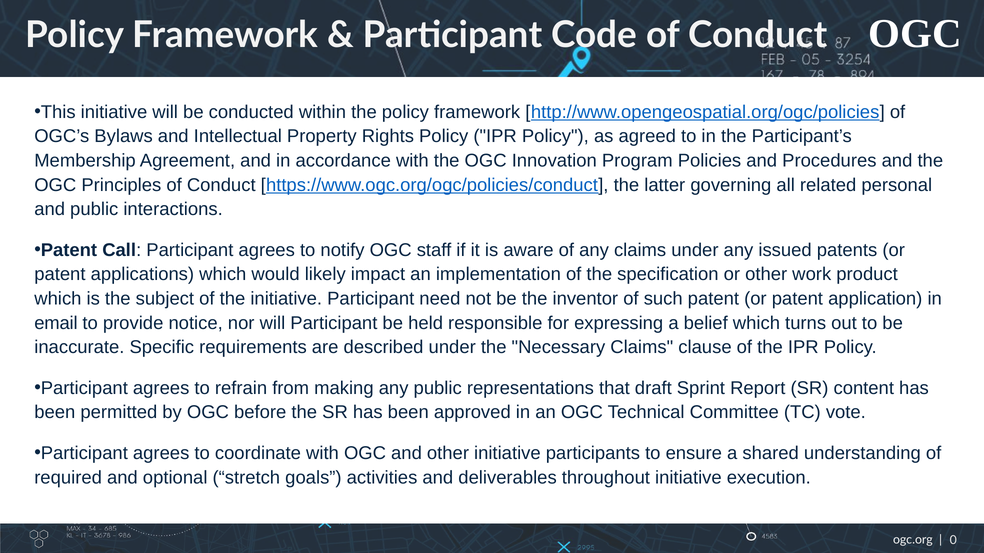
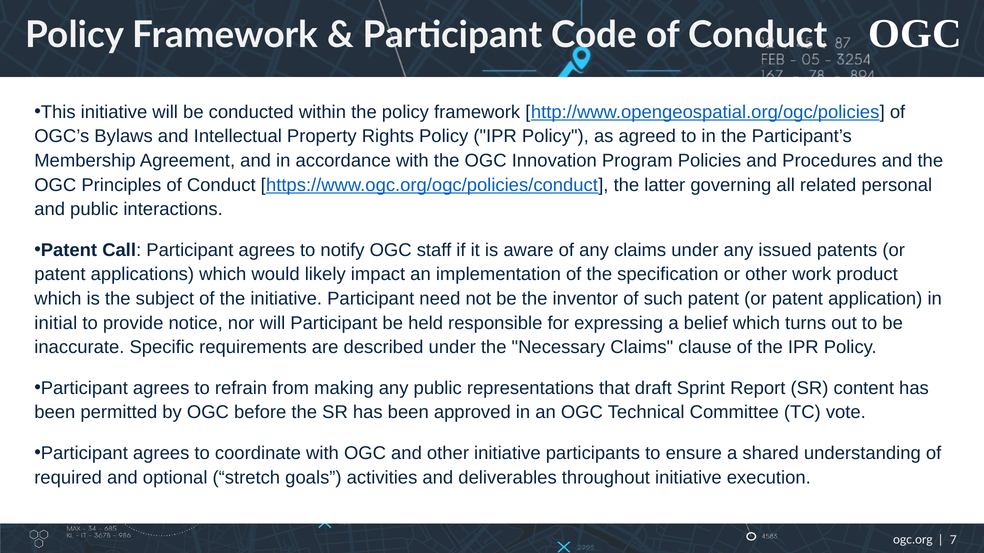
email: email -> initial
0: 0 -> 7
